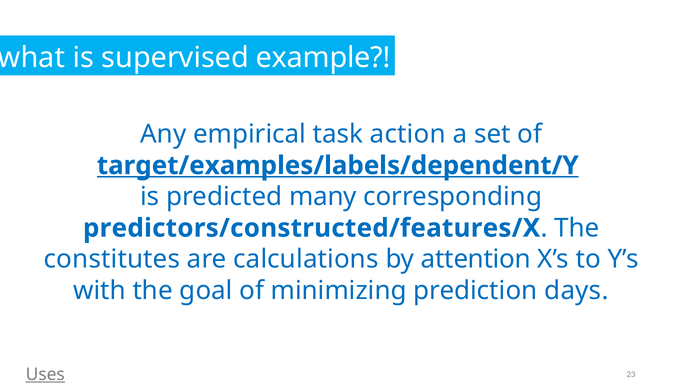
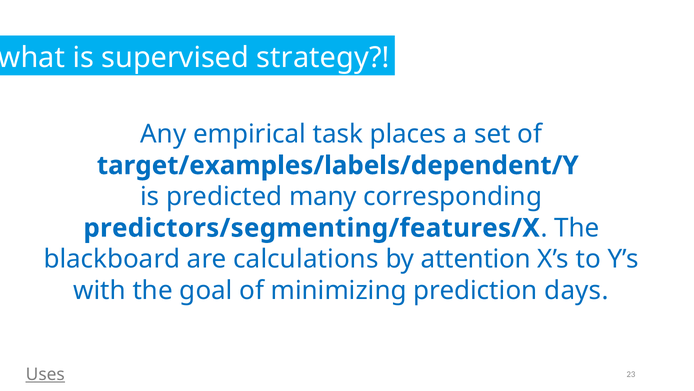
example: example -> strategy
action: action -> places
target/examples/labels/dependent/Y underline: present -> none
predictors/constructed/features/X: predictors/constructed/features/X -> predictors/segmenting/features/X
constitutes: constitutes -> blackboard
